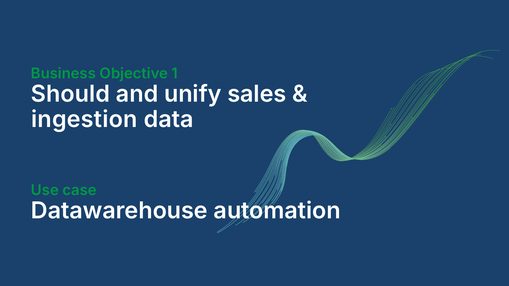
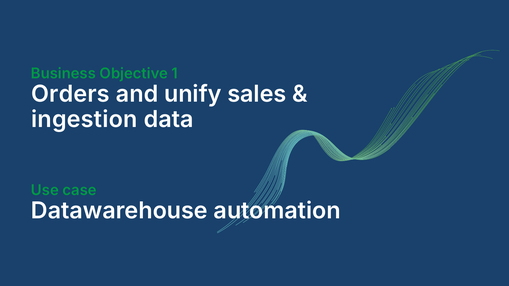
Should: Should -> Orders
